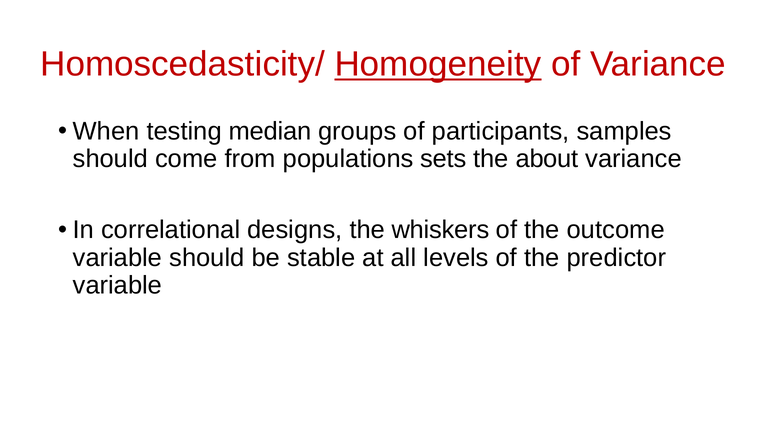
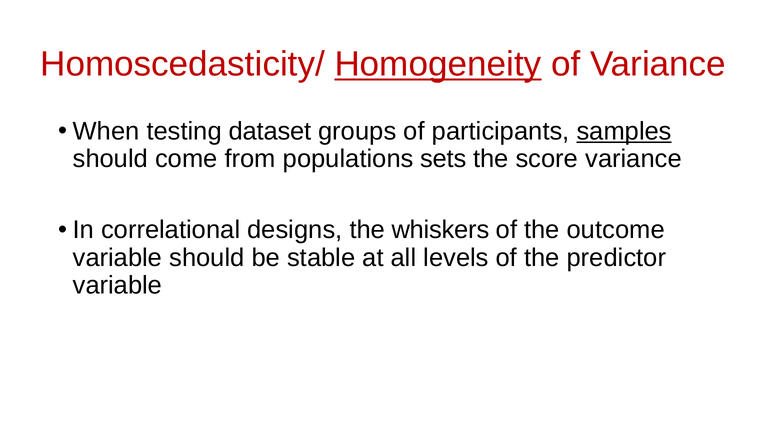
median: median -> dataset
samples underline: none -> present
about: about -> score
